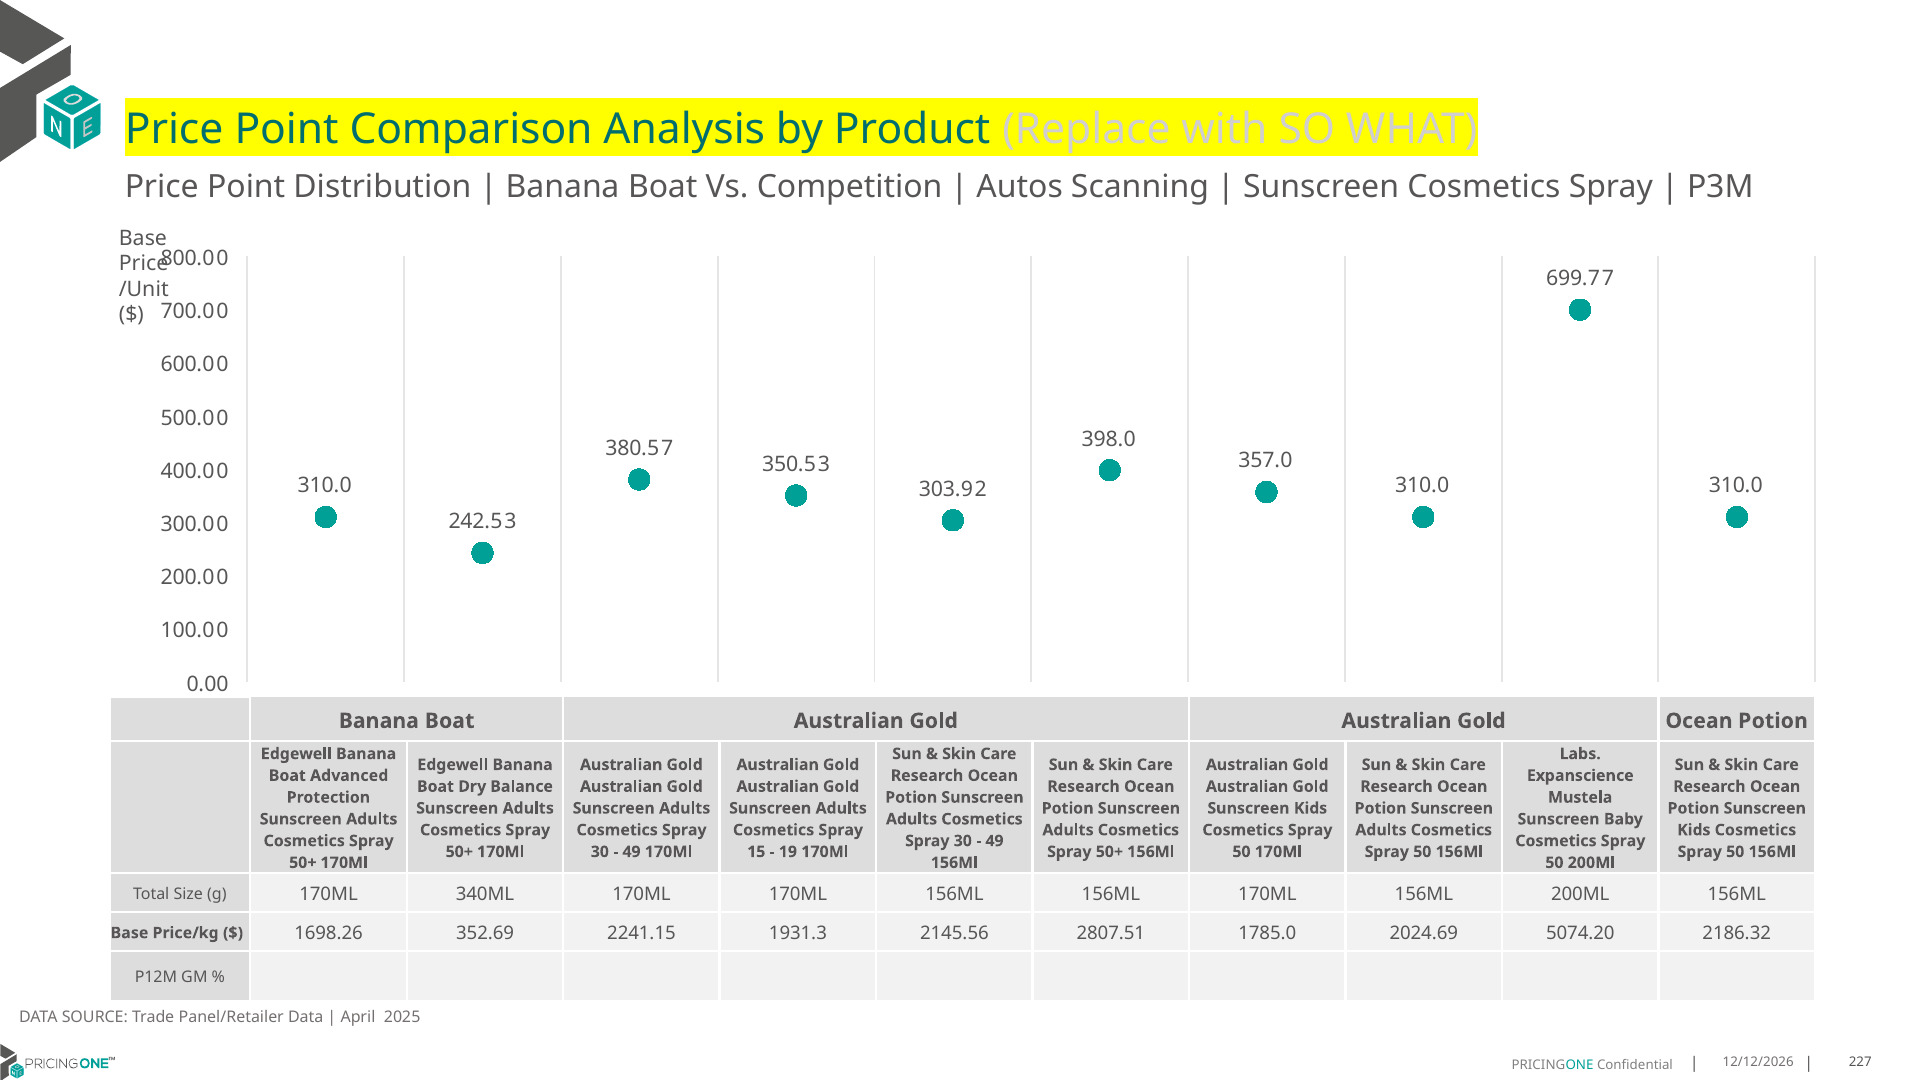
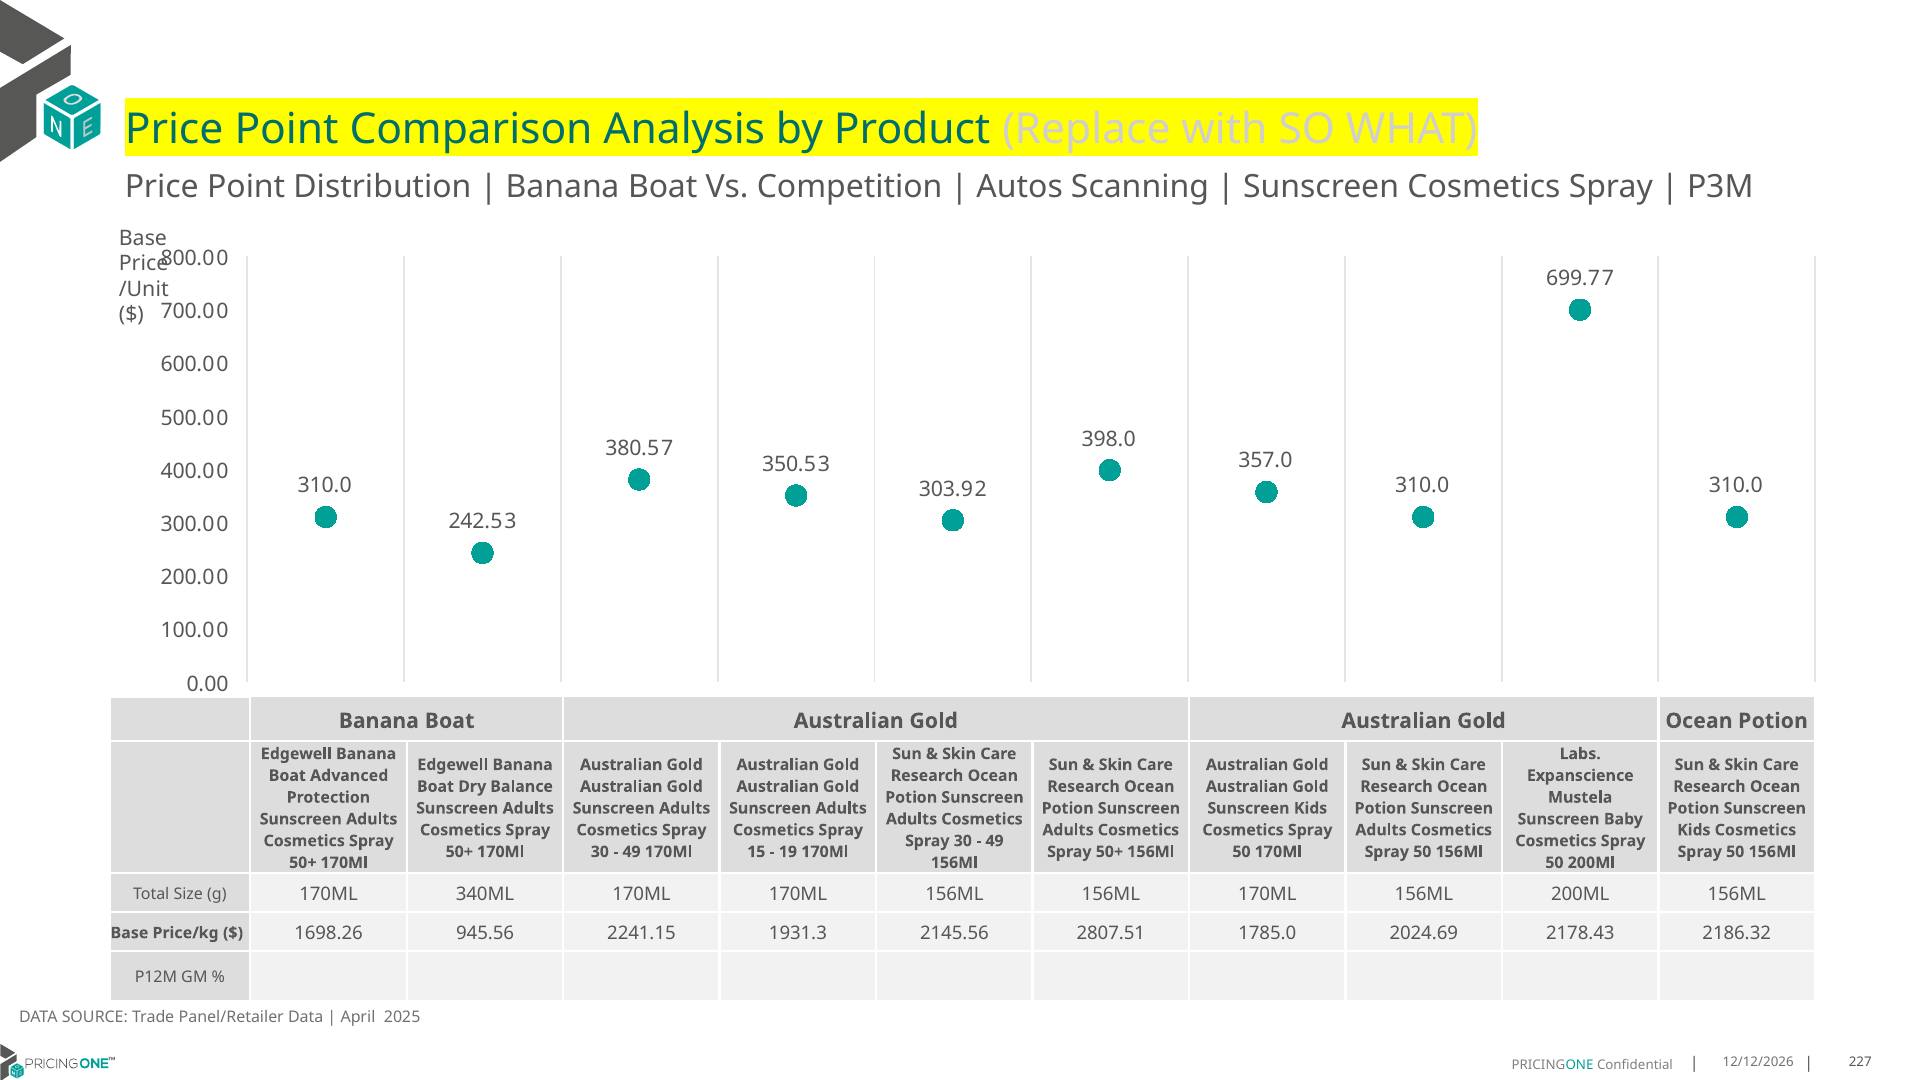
352.69: 352.69 -> 945.56
5074.20: 5074.20 -> 2178.43
